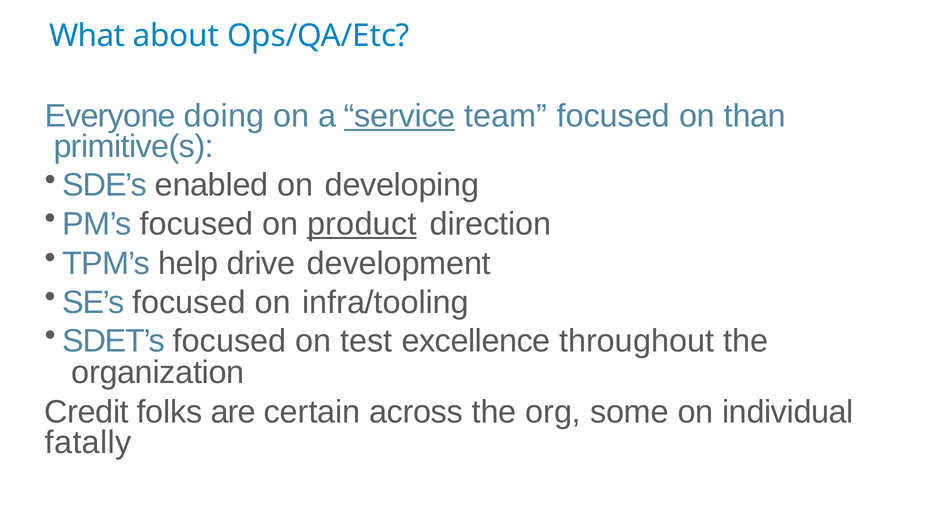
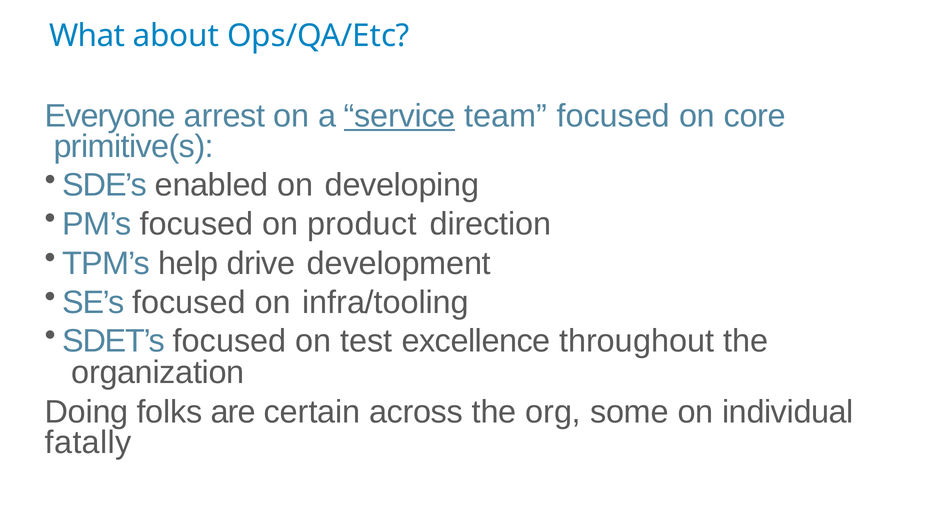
doing: doing -> arrest
than: than -> core
product underline: present -> none
Credit: Credit -> Doing
